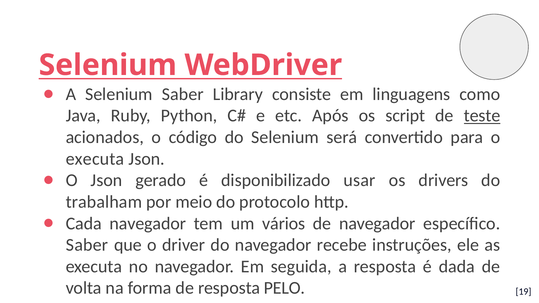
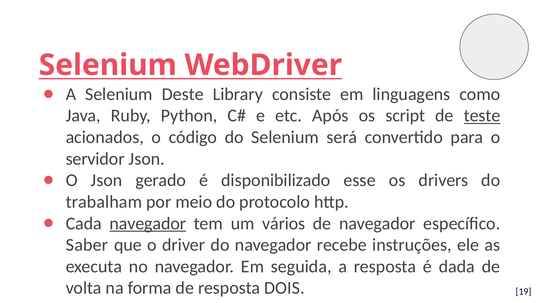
Selenium Saber: Saber -> Deste
executa at (95, 159): executa -> servidor
usar: usar -> esse
navegador at (148, 224) underline: none -> present
PELO: PELO -> DOIS
